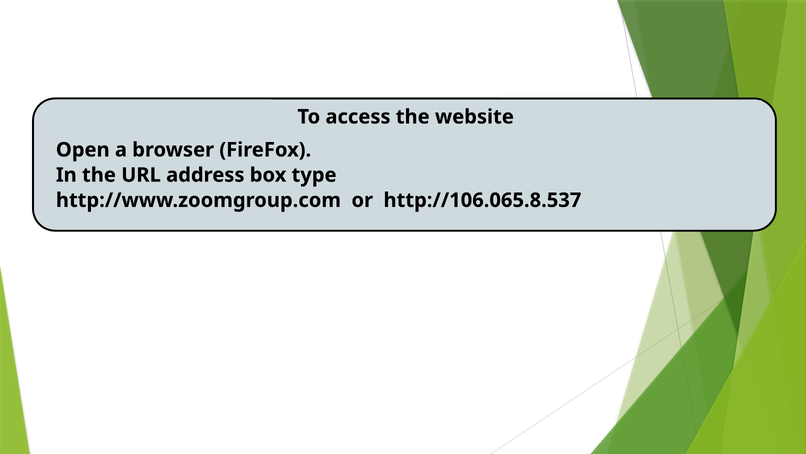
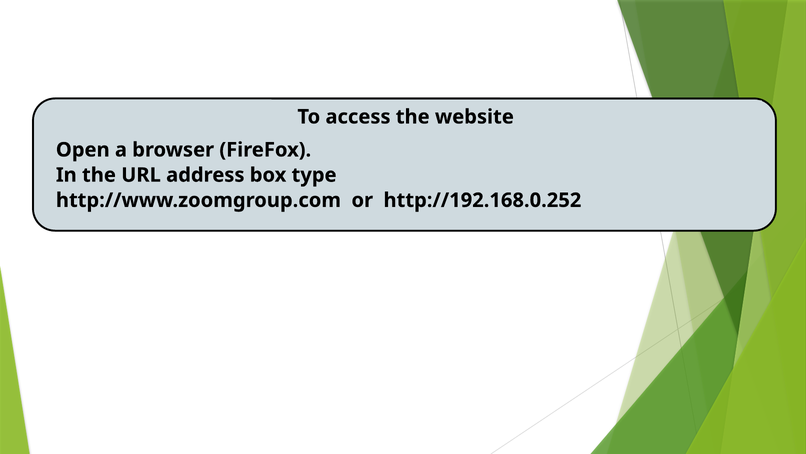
http://106.065.8.537: http://106.065.8.537 -> http://192.168.0.252
